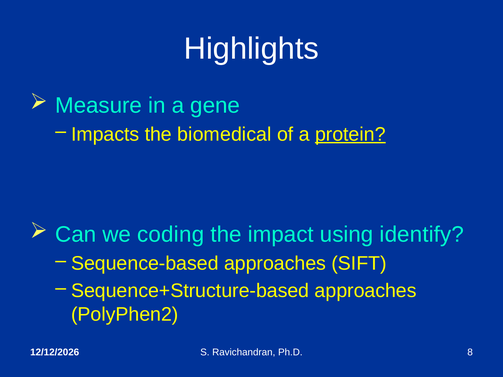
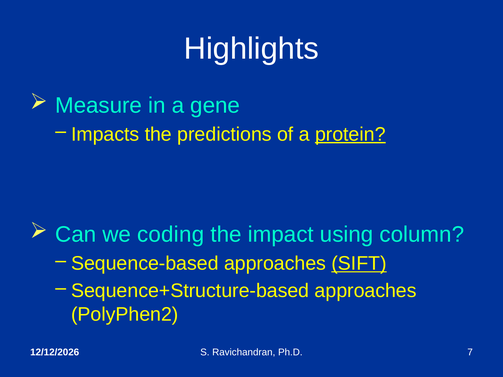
biomedical: biomedical -> predictions
identify: identify -> column
SIFT underline: none -> present
8: 8 -> 7
